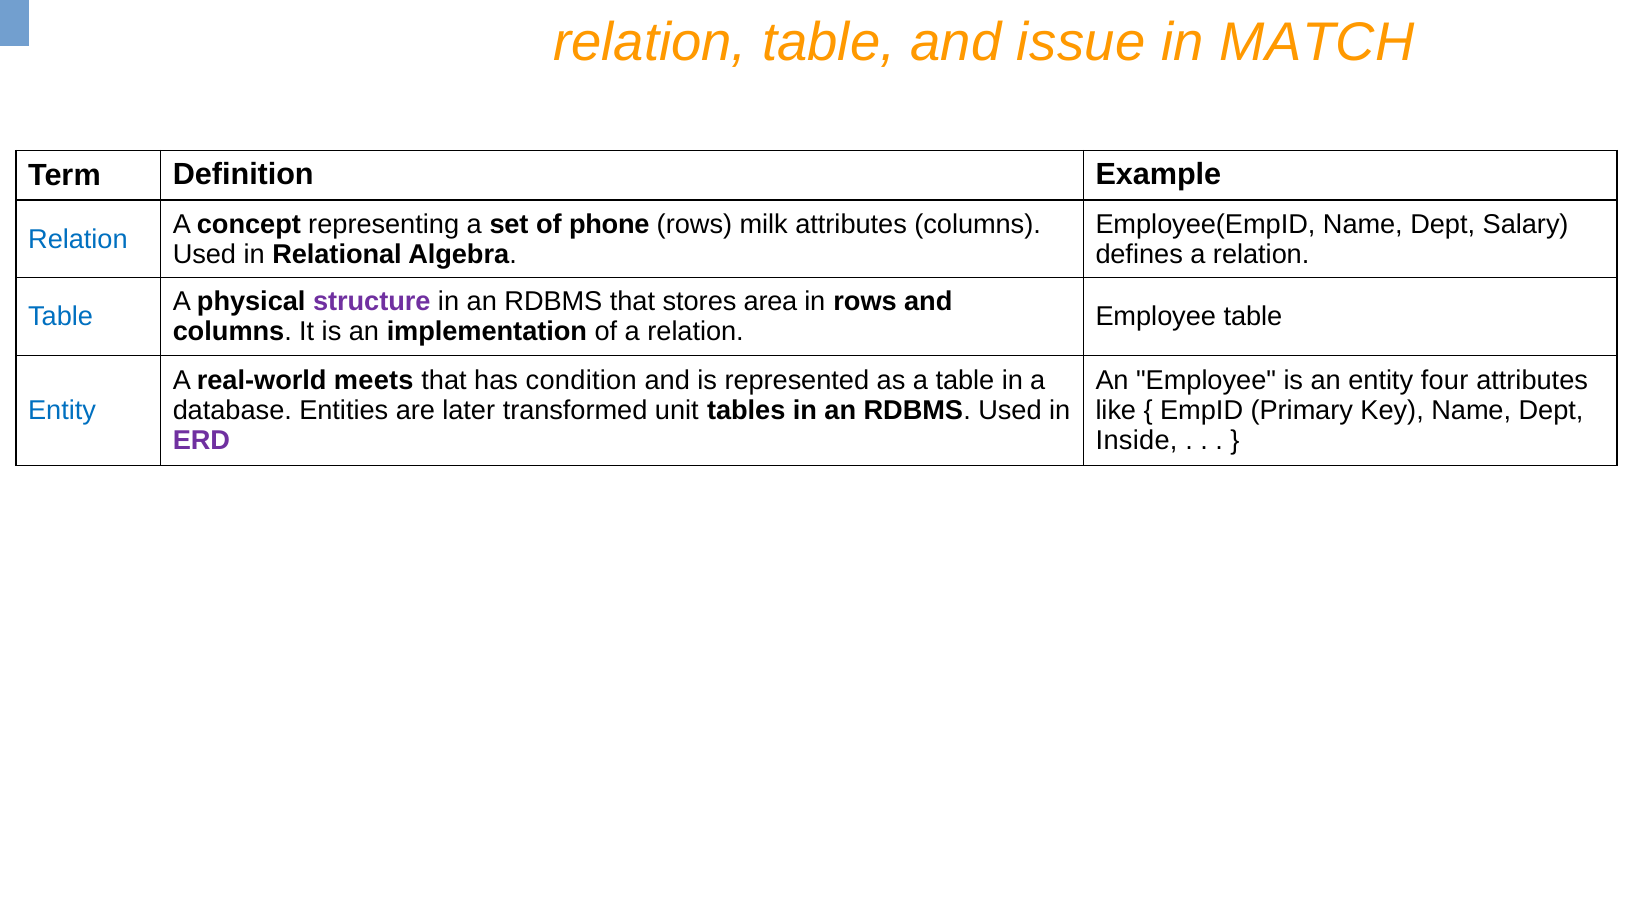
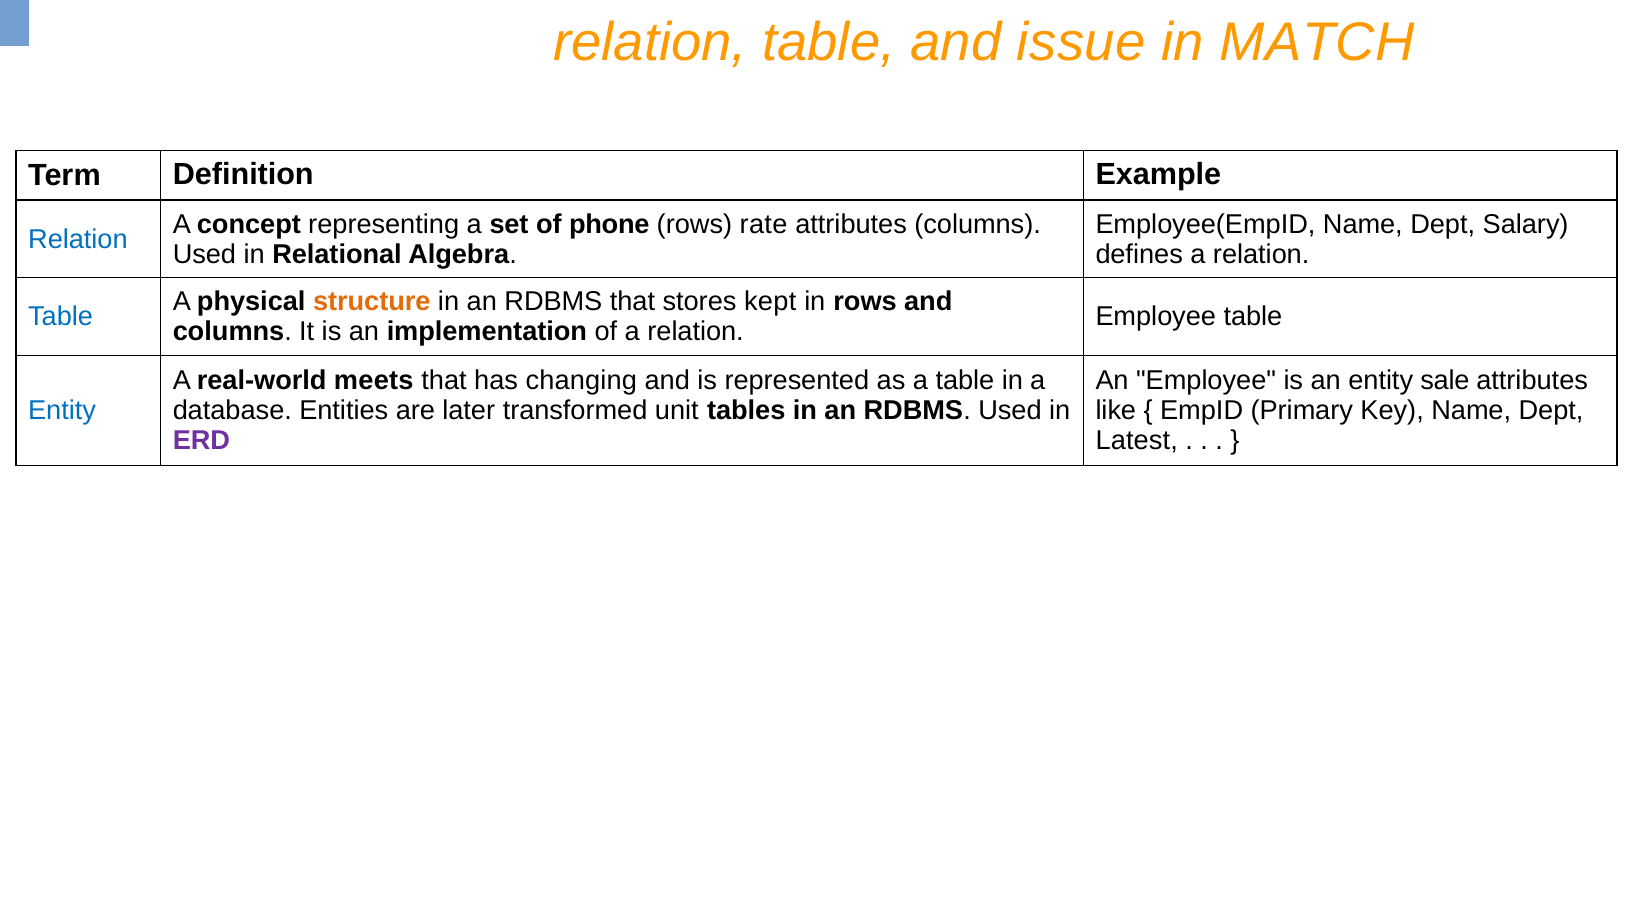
milk: milk -> rate
structure colour: purple -> orange
area: area -> kept
condition: condition -> changing
four: four -> sale
Inside: Inside -> Latest
